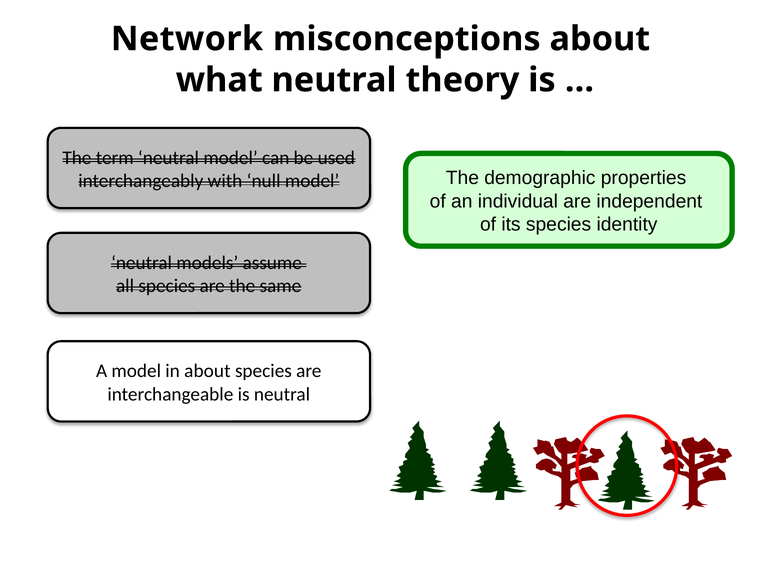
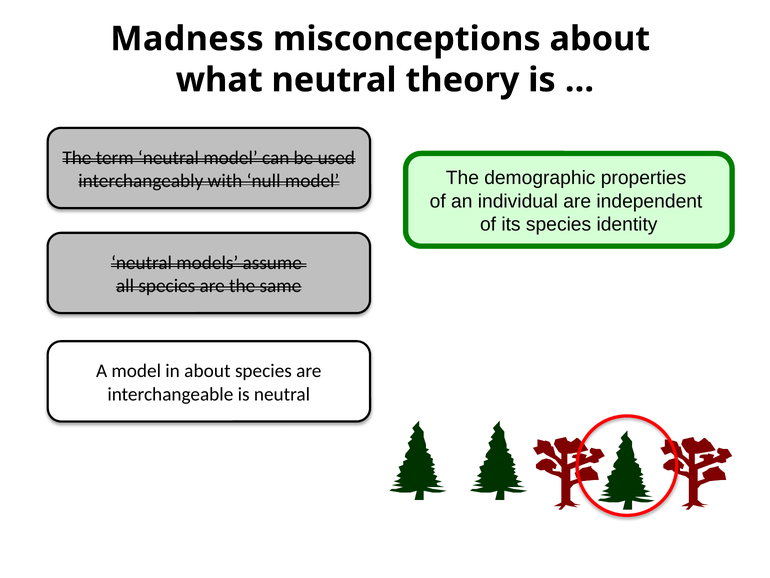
Network: Network -> Madness
